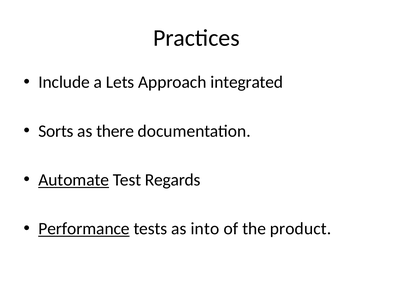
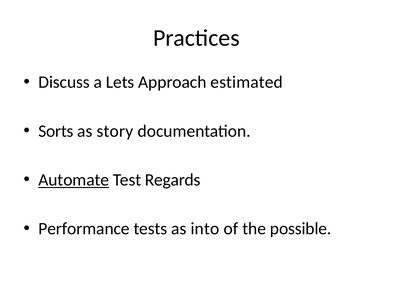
Include: Include -> Discuss
integrated: integrated -> estimated
there: there -> story
Performance underline: present -> none
product: product -> possible
